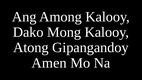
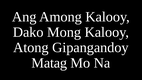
Amen: Amen -> Matag
